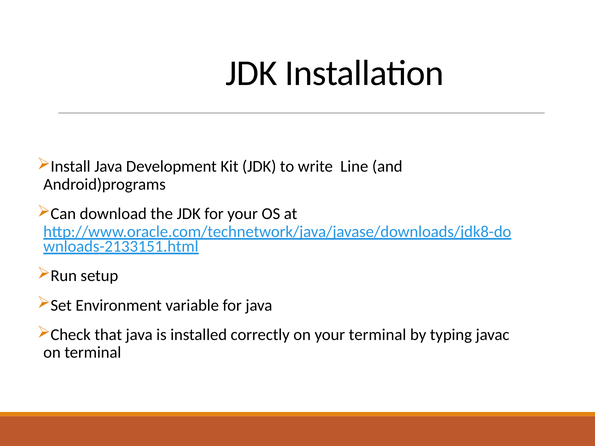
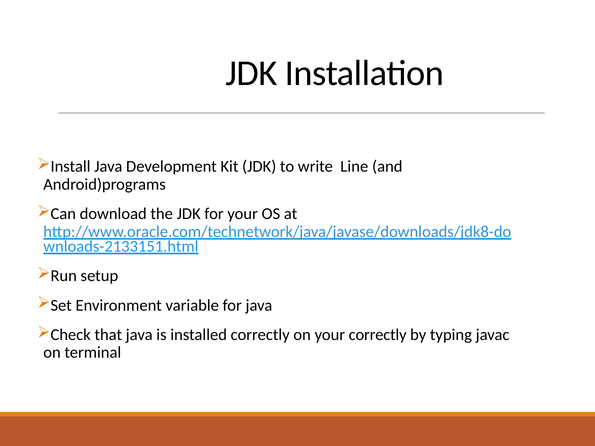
your terminal: terminal -> correctly
